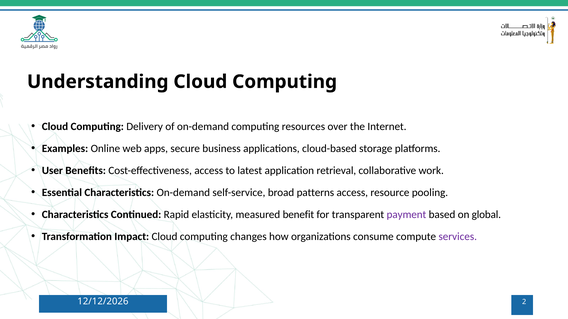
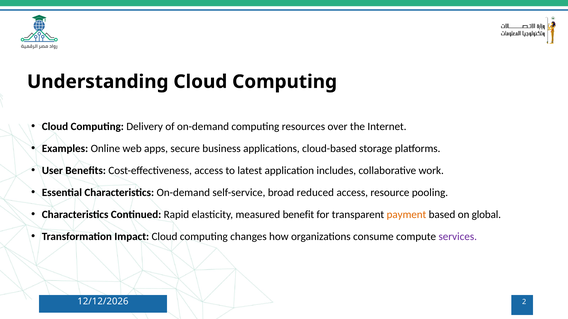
retrieval: retrieval -> includes
patterns: patterns -> reduced
payment colour: purple -> orange
